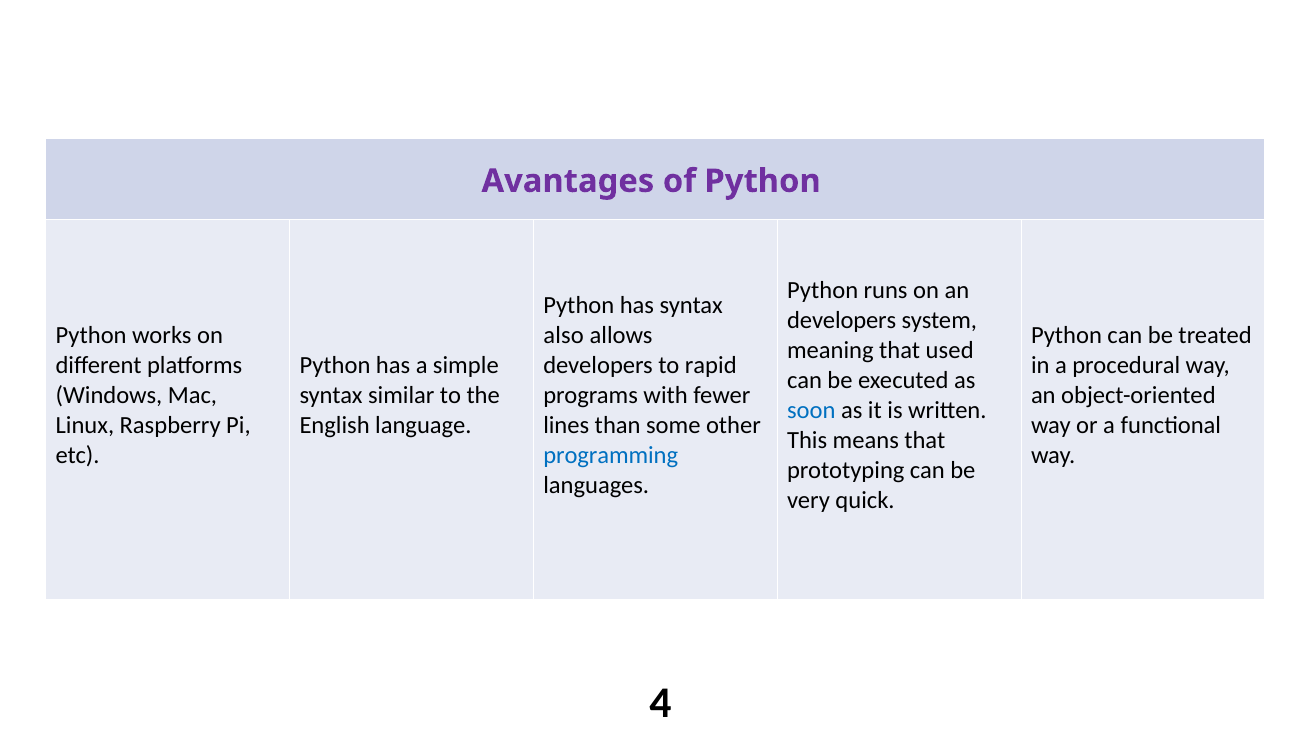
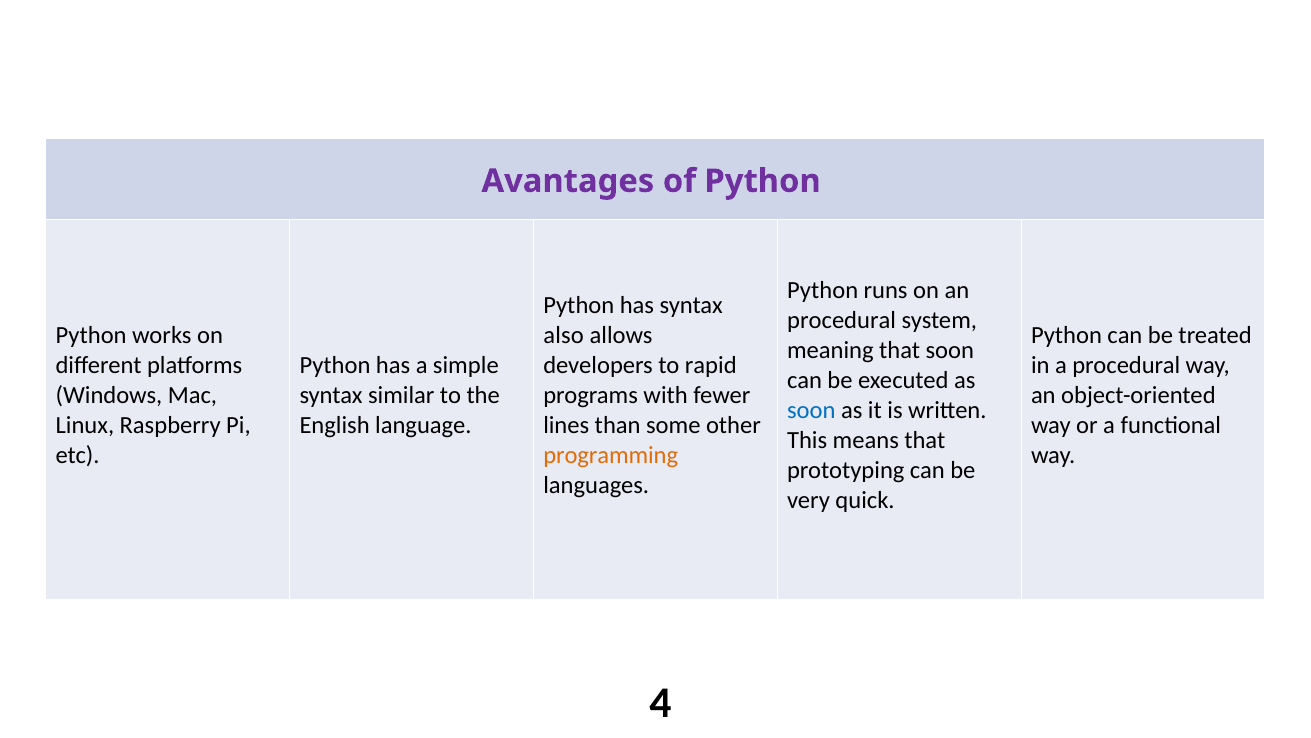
developers at (842, 320): developers -> procedural
that used: used -> soon
programming colour: blue -> orange
